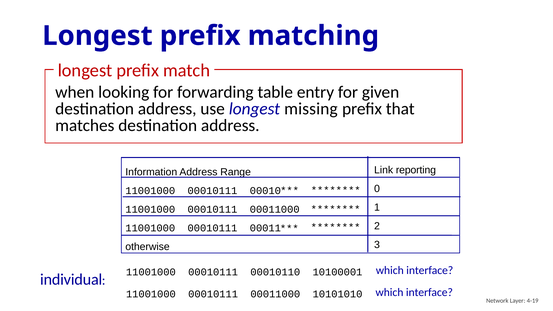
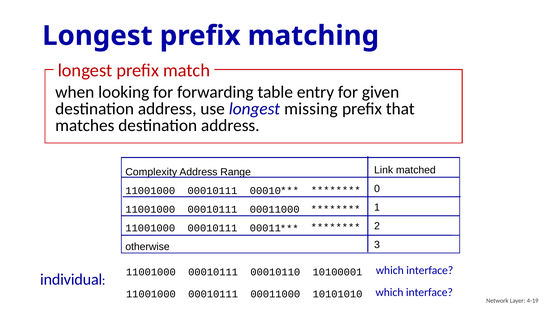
reporting: reporting -> matched
Information: Information -> Complexity
